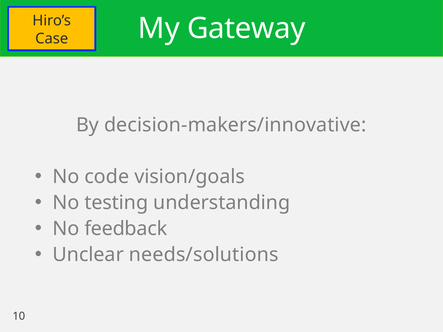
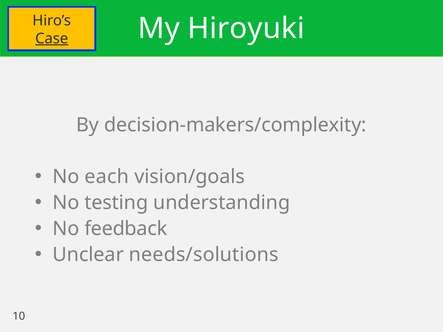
Gateway: Gateway -> Hiroyuki
Case underline: none -> present
decision-makers/innovative: decision-makers/innovative -> decision-makers/complexity
code: code -> each
